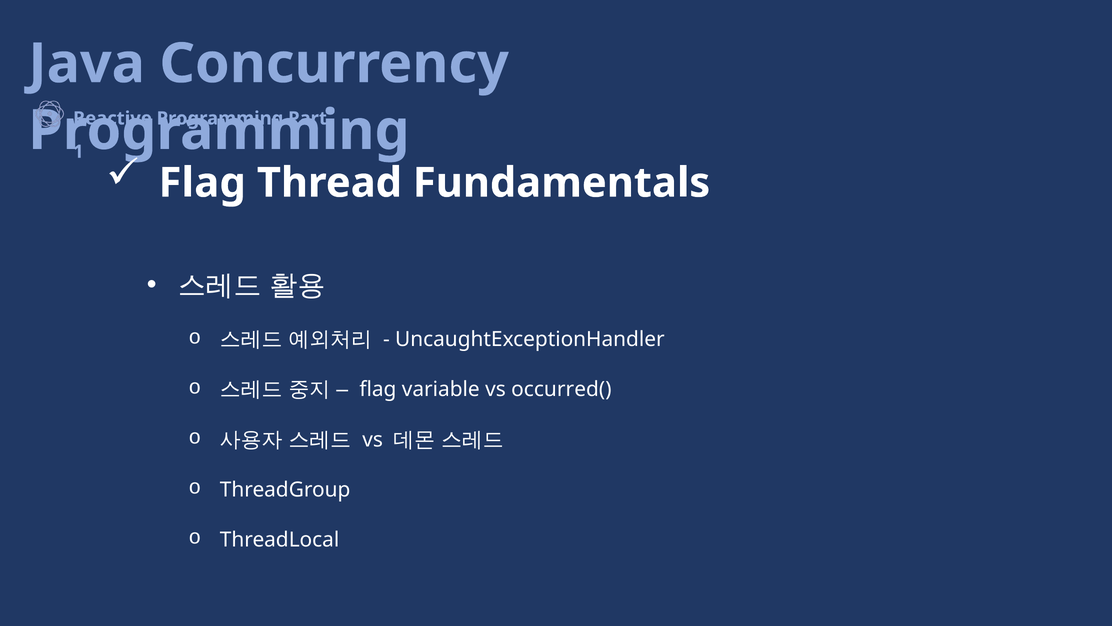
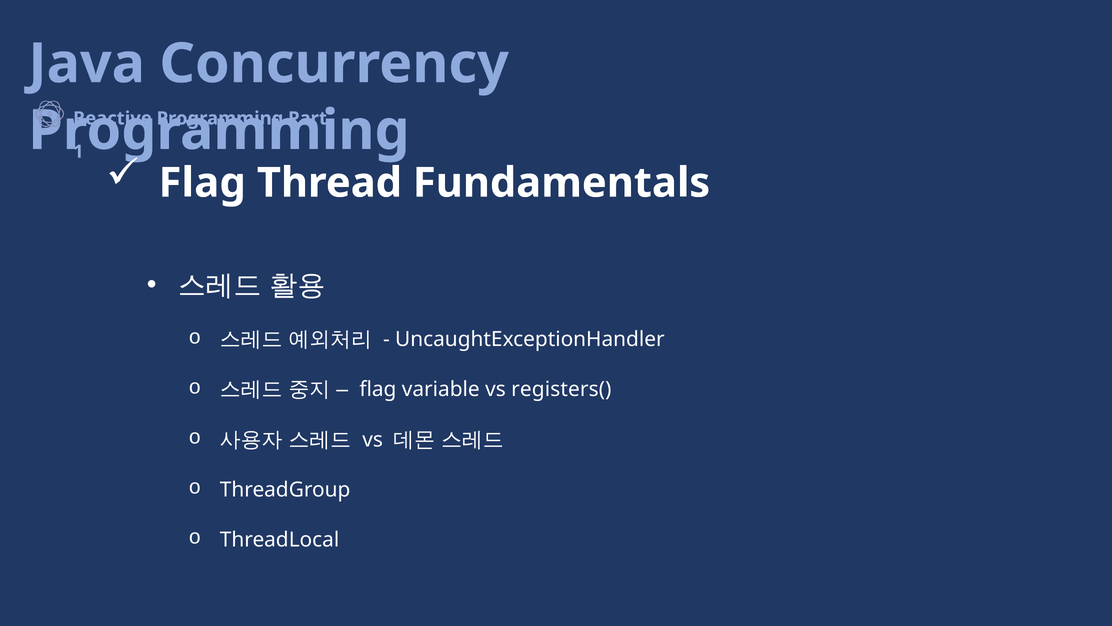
occurred(: occurred( -> registers(
